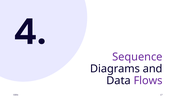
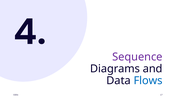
Flows colour: purple -> blue
